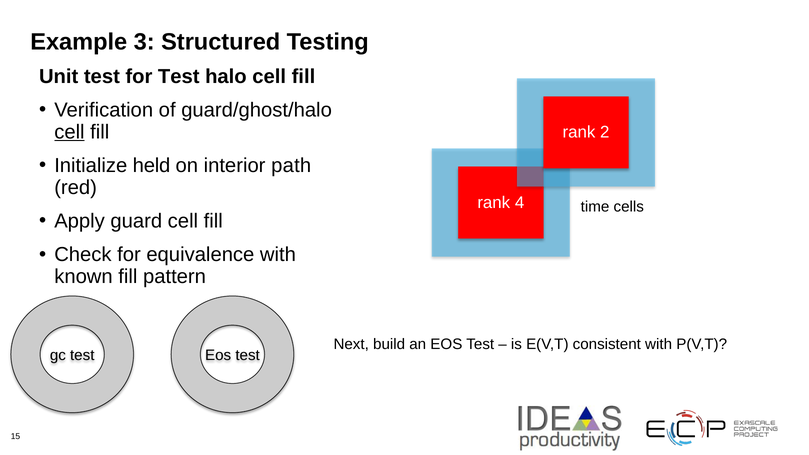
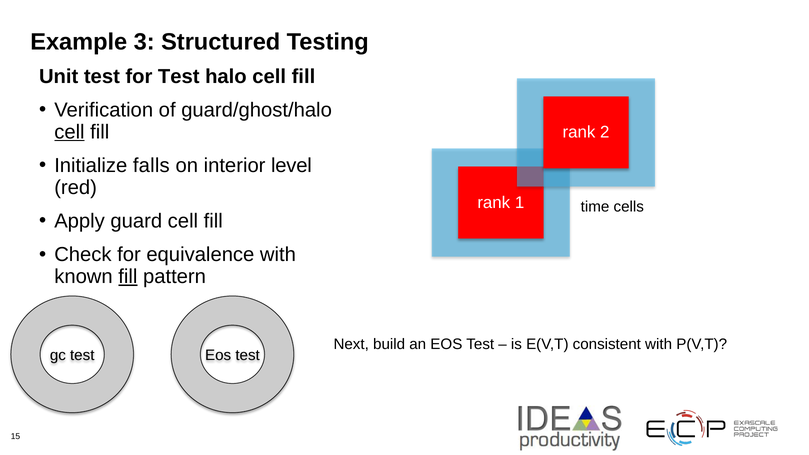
held: held -> falls
path: path -> level
4: 4 -> 1
fill at (128, 277) underline: none -> present
